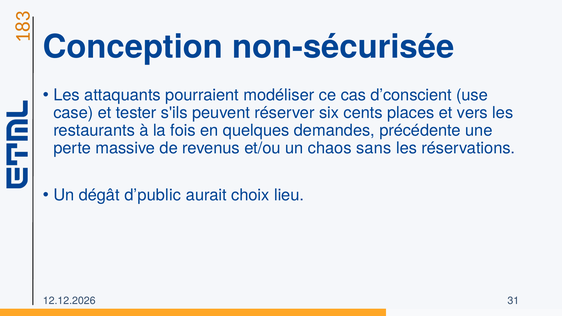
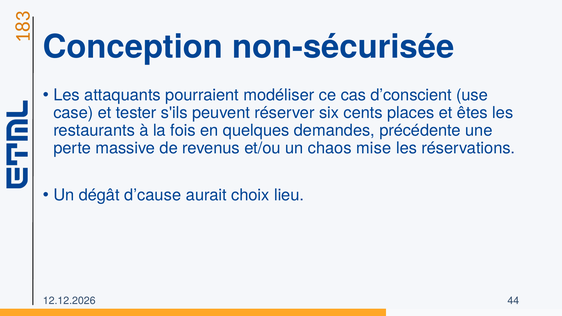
vers: vers -> êtes
sans: sans -> mise
d’public: d’public -> d’cause
31: 31 -> 44
